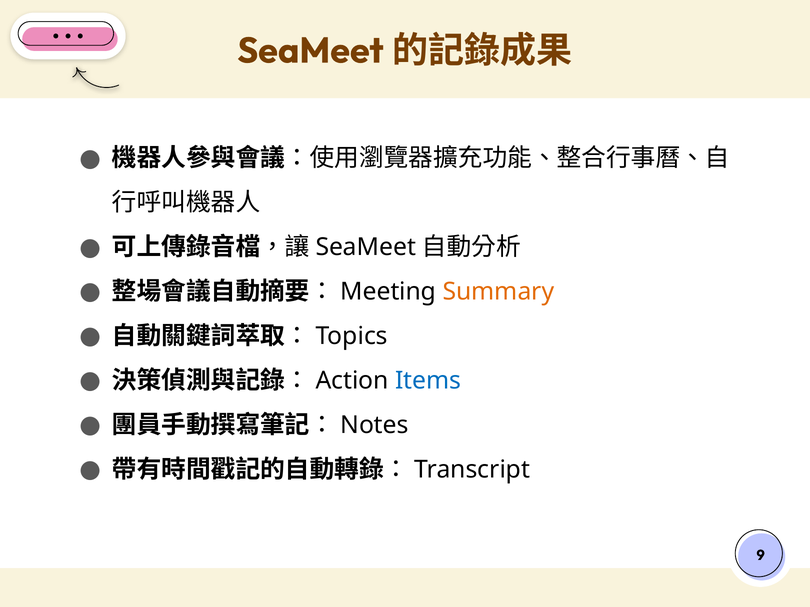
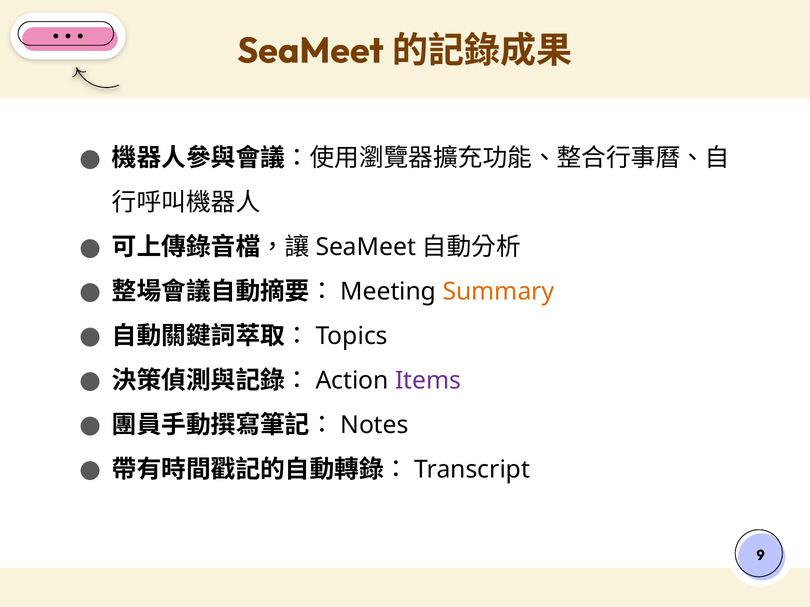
Items colour: blue -> purple
